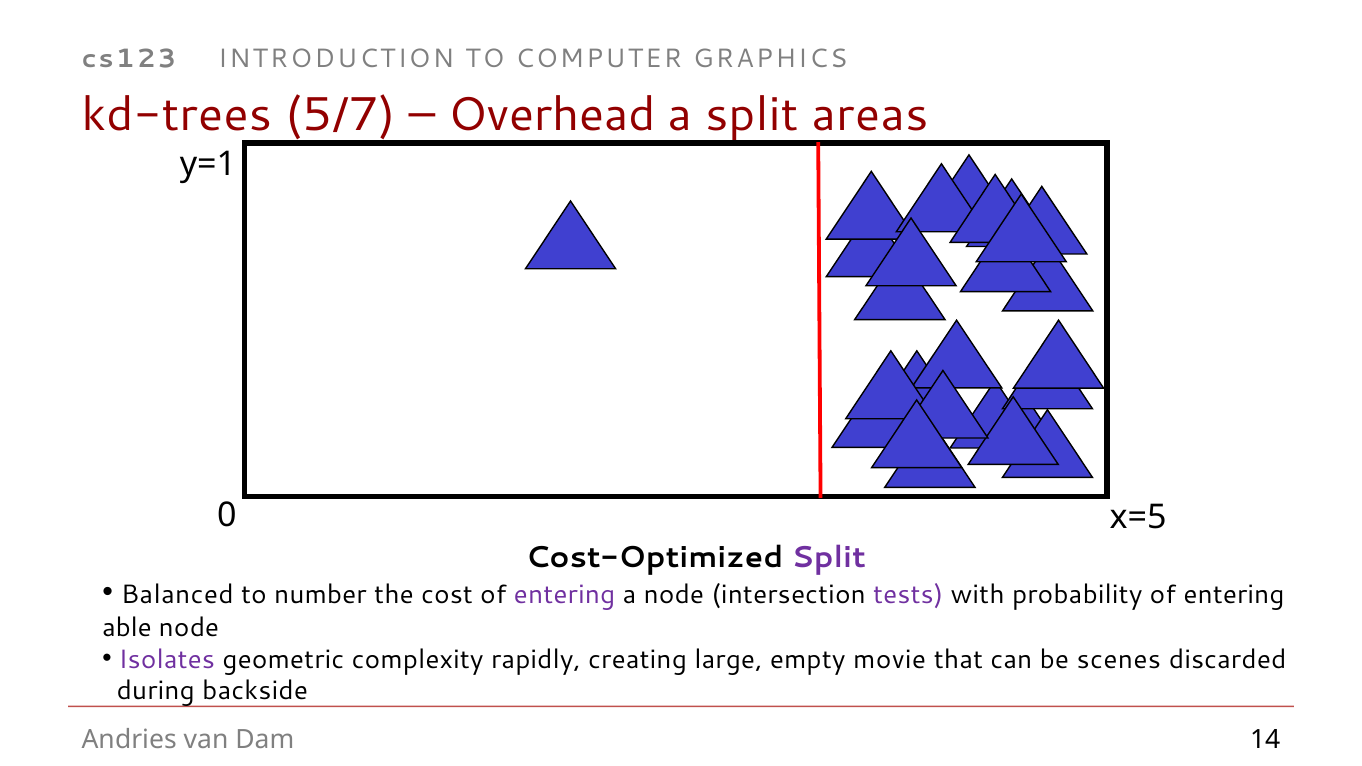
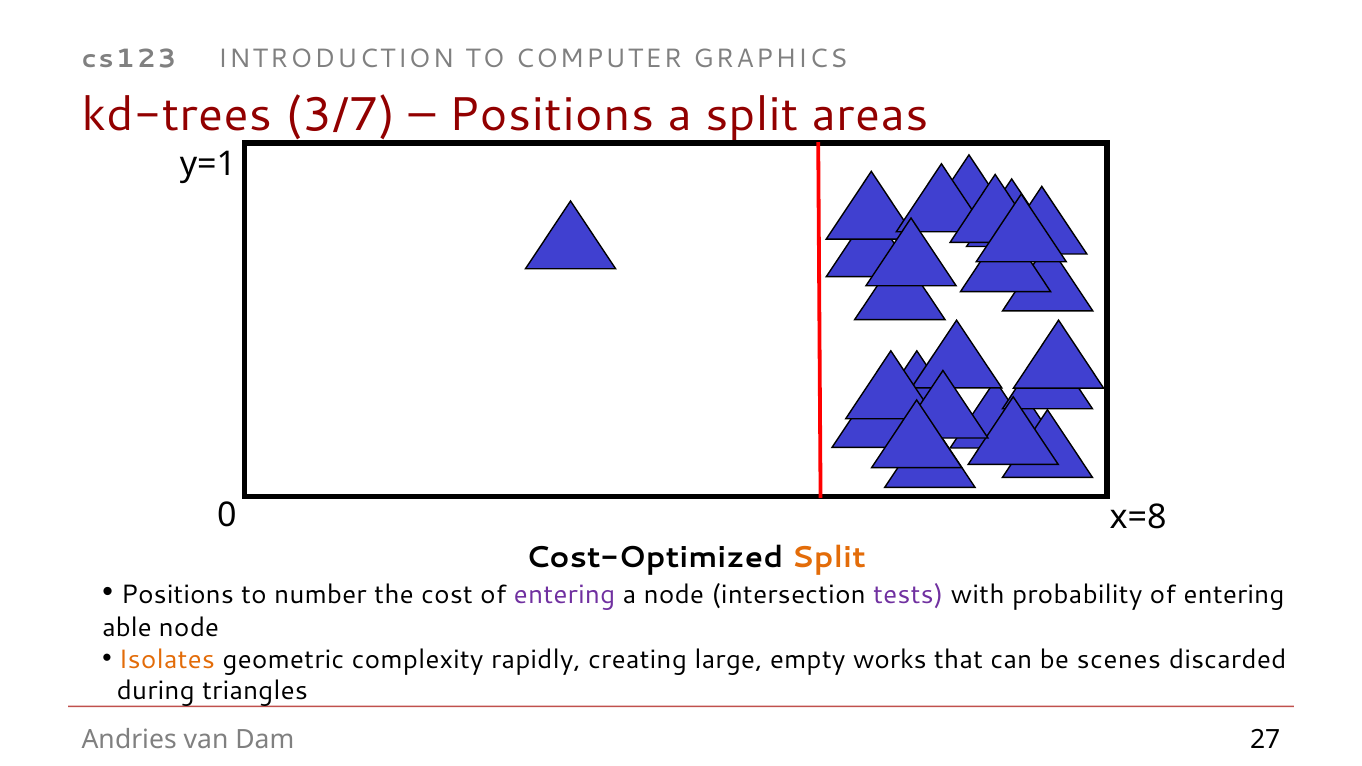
5/7: 5/7 -> 3/7
Overhead at (552, 115): Overhead -> Positions
x=5: x=5 -> x=8
Split at (829, 558) colour: purple -> orange
Balanced at (177, 595): Balanced -> Positions
Isolates colour: purple -> orange
movie: movie -> works
backside: backside -> triangles
14: 14 -> 27
